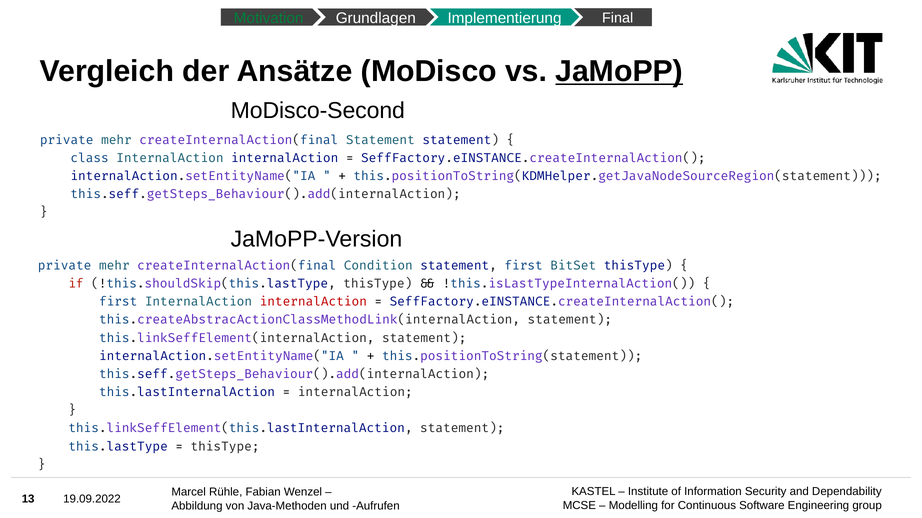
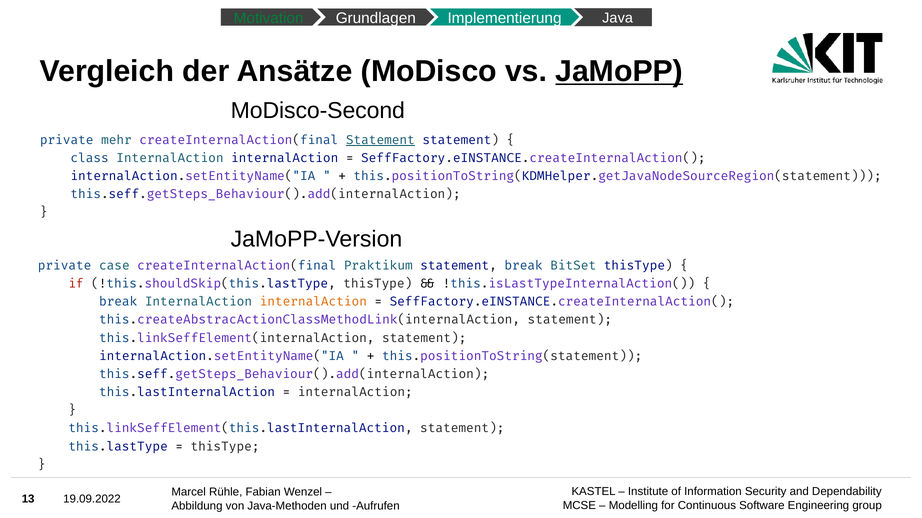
Final: Final -> Java
Statement at (380, 140) underline: none -> present
mehr at (114, 266): mehr -> case
Condition: Condition -> Praktikum
statement first: first -> break
first at (118, 302): first -> break
internalAction at (313, 302) colour: red -> orange
